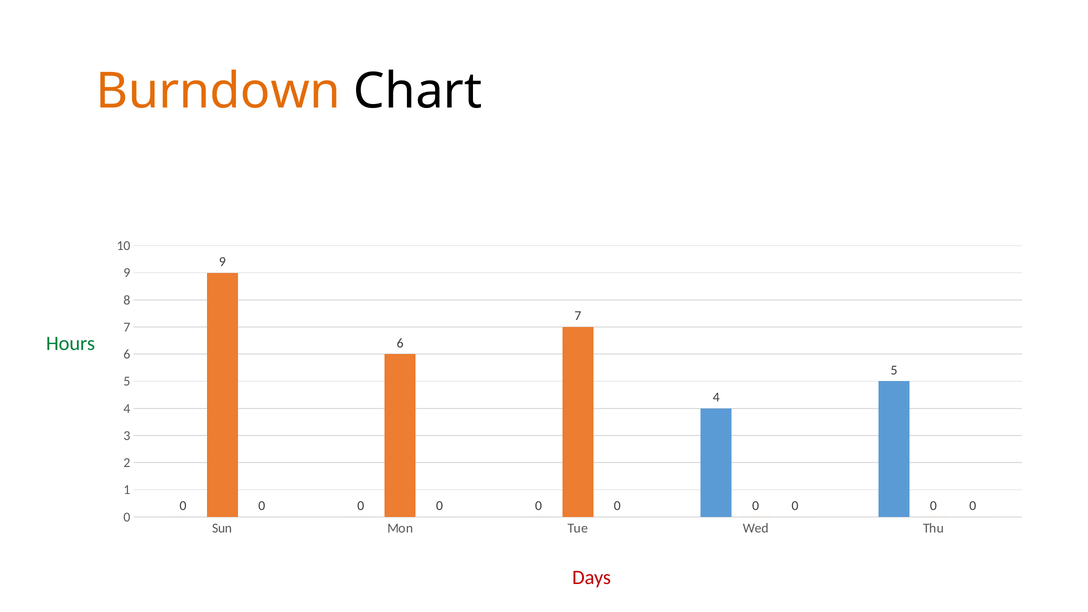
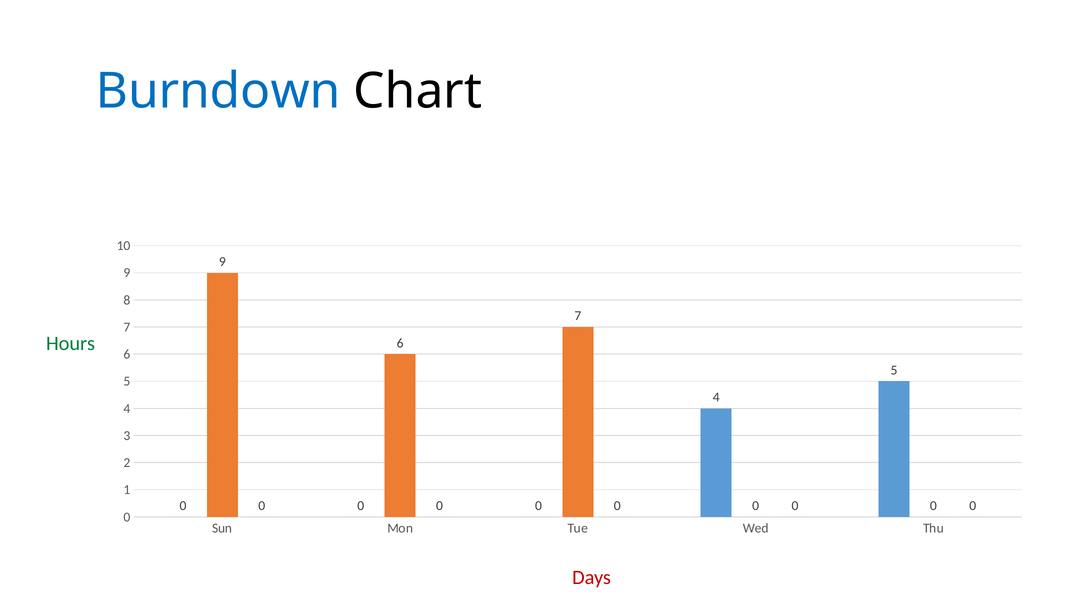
Burndown colour: orange -> blue
